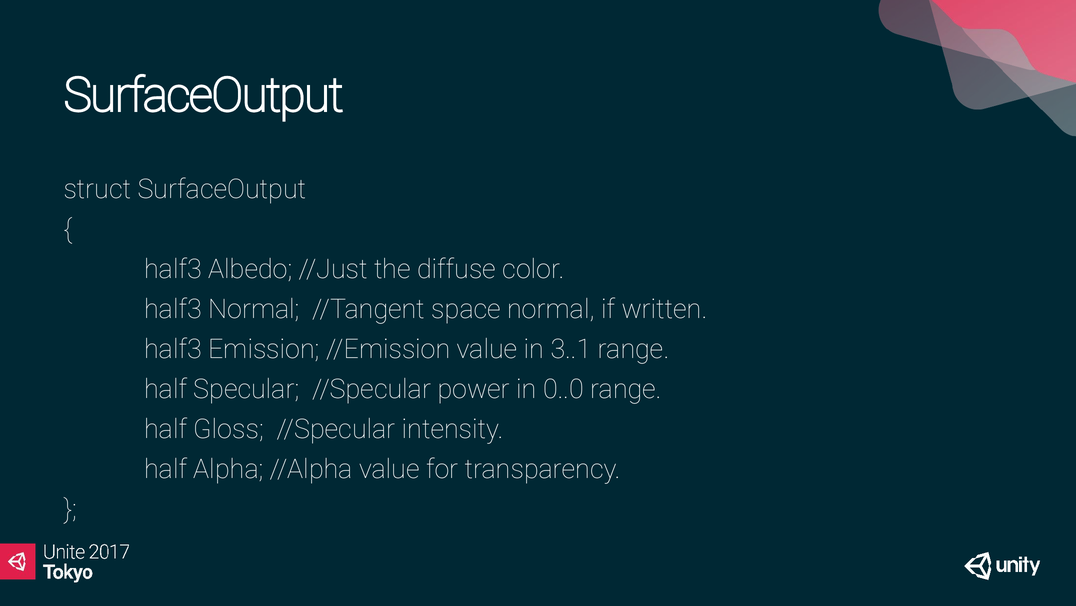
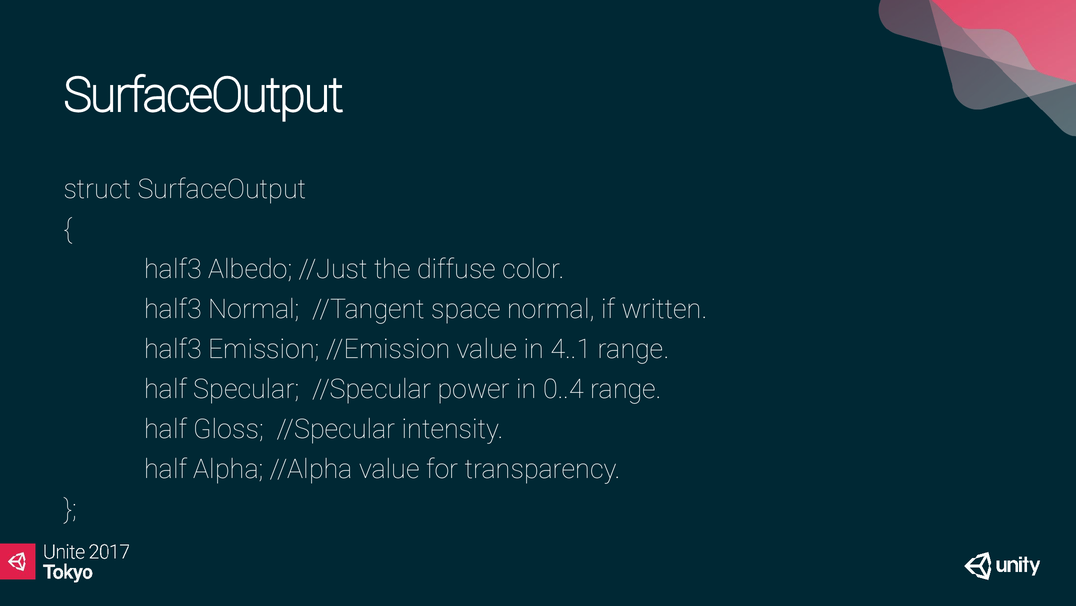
3..1: 3..1 -> 4..1
0..0: 0..0 -> 0..4
